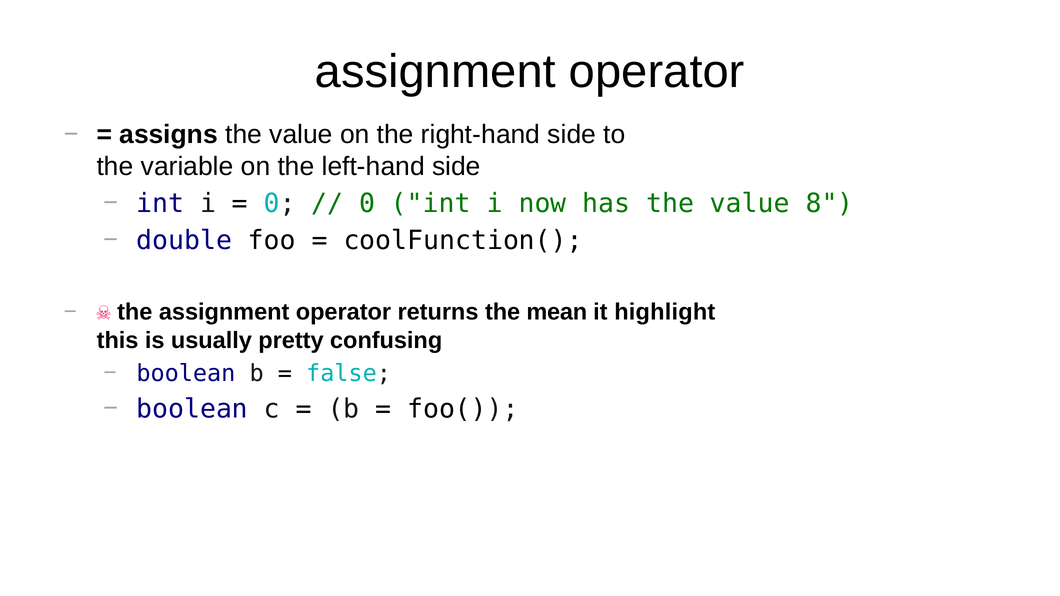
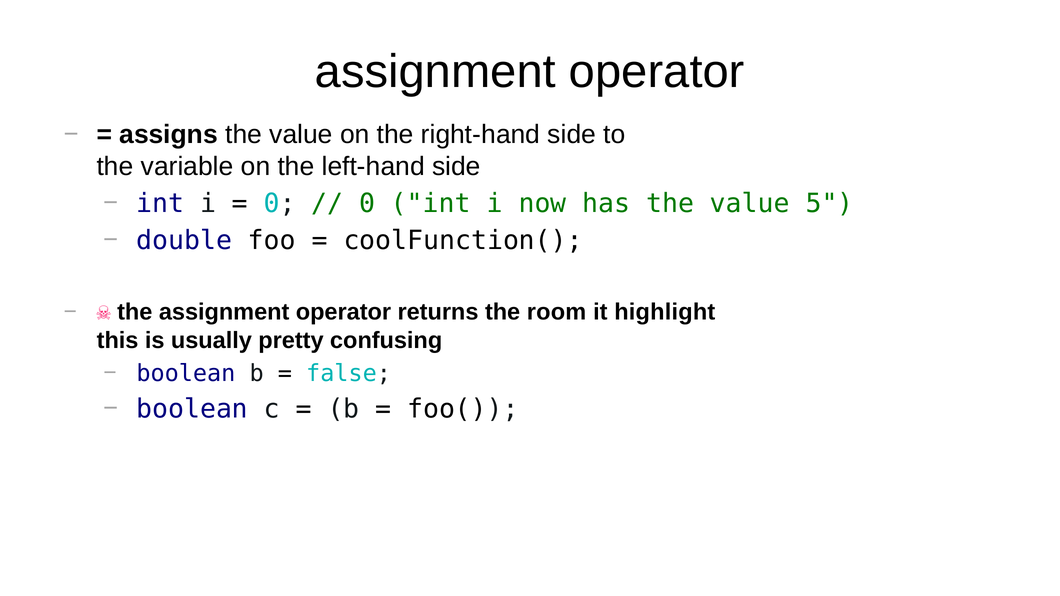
8: 8 -> 5
mean: mean -> room
